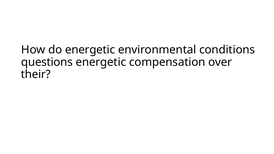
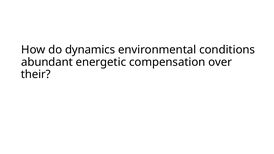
do energetic: energetic -> dynamics
questions: questions -> abundant
